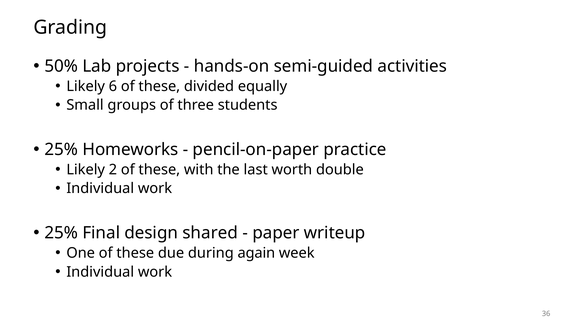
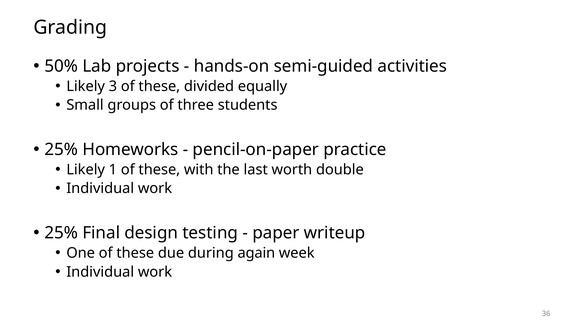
6: 6 -> 3
2: 2 -> 1
shared: shared -> testing
